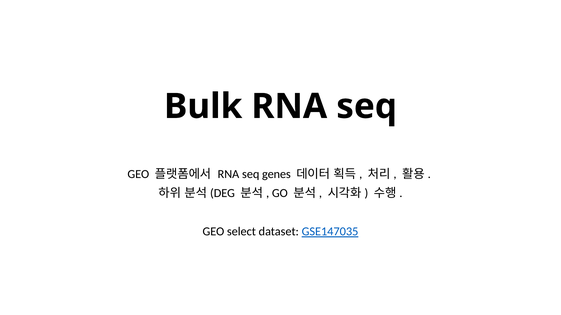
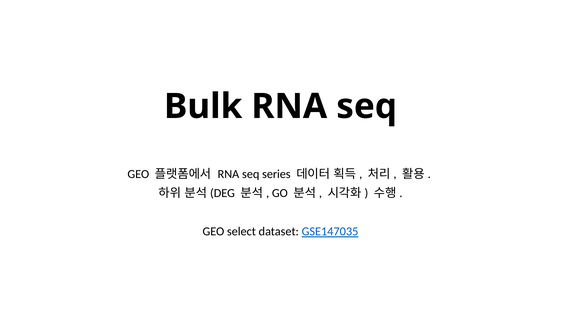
genes: genes -> series
